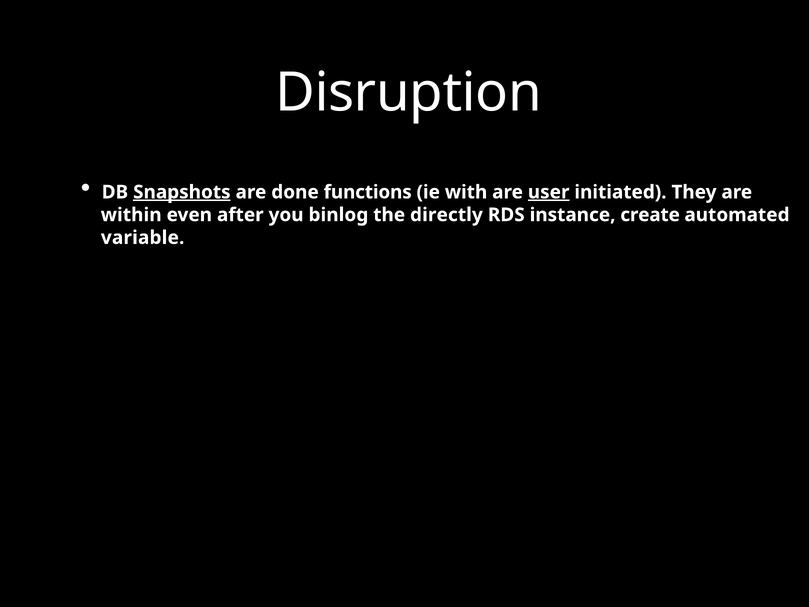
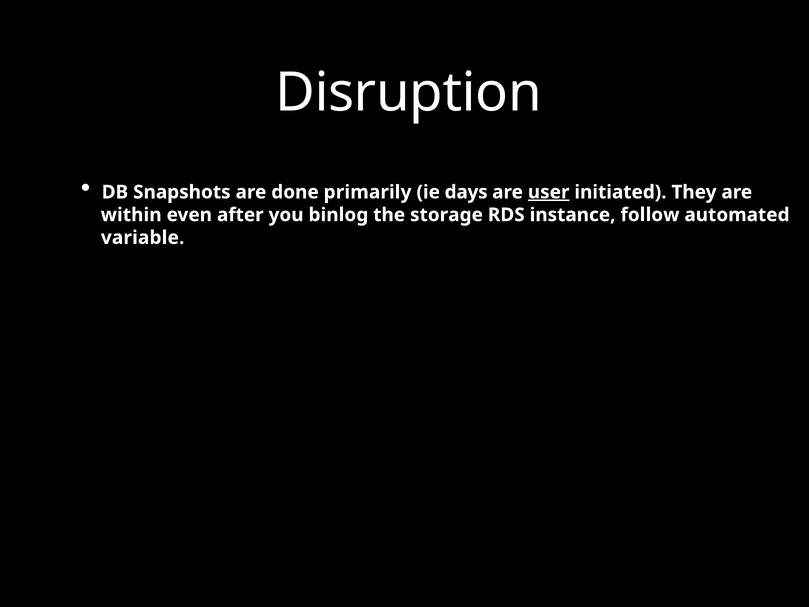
Snapshots underline: present -> none
functions: functions -> primarily
with: with -> days
directly: directly -> storage
create: create -> follow
